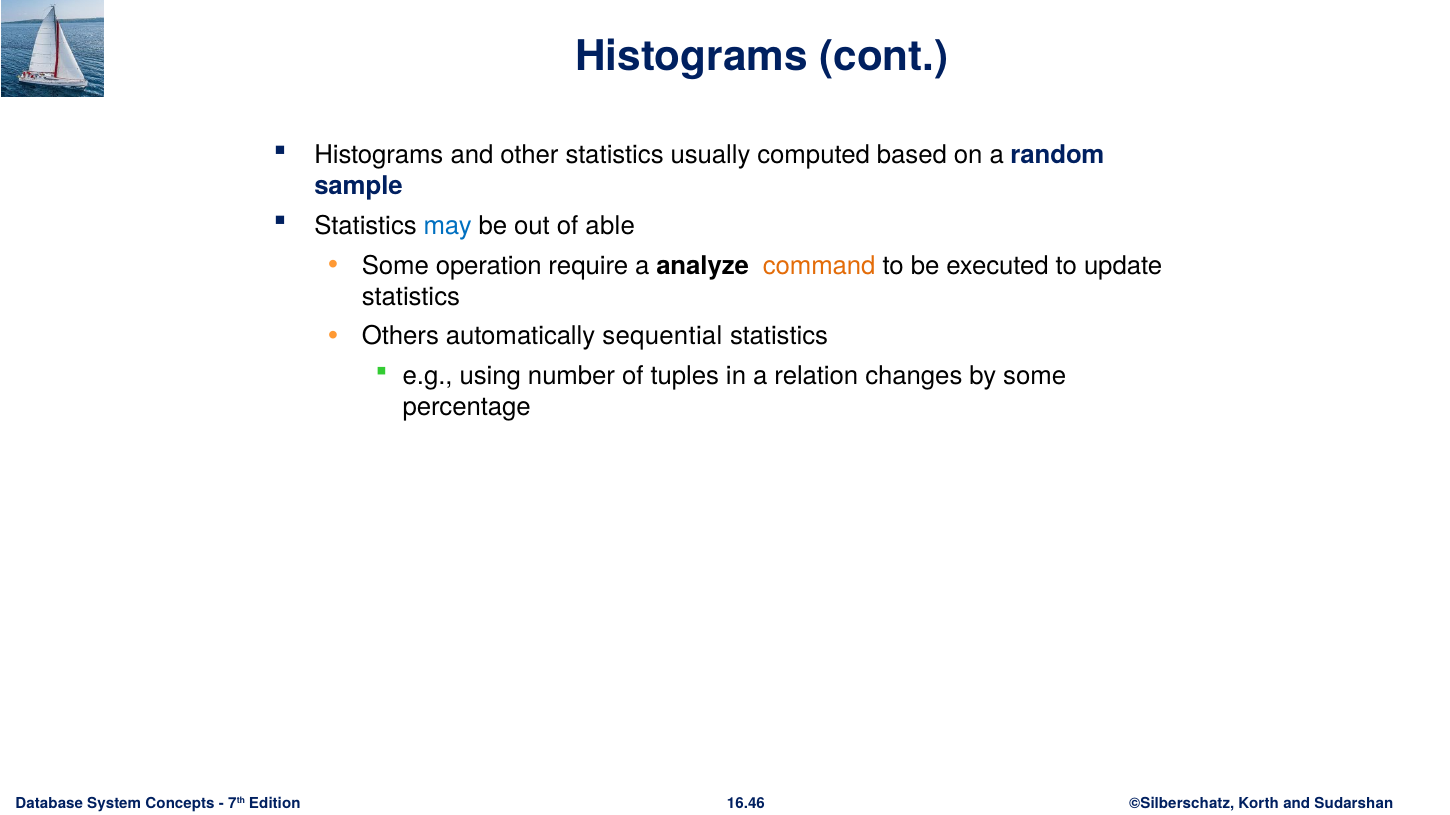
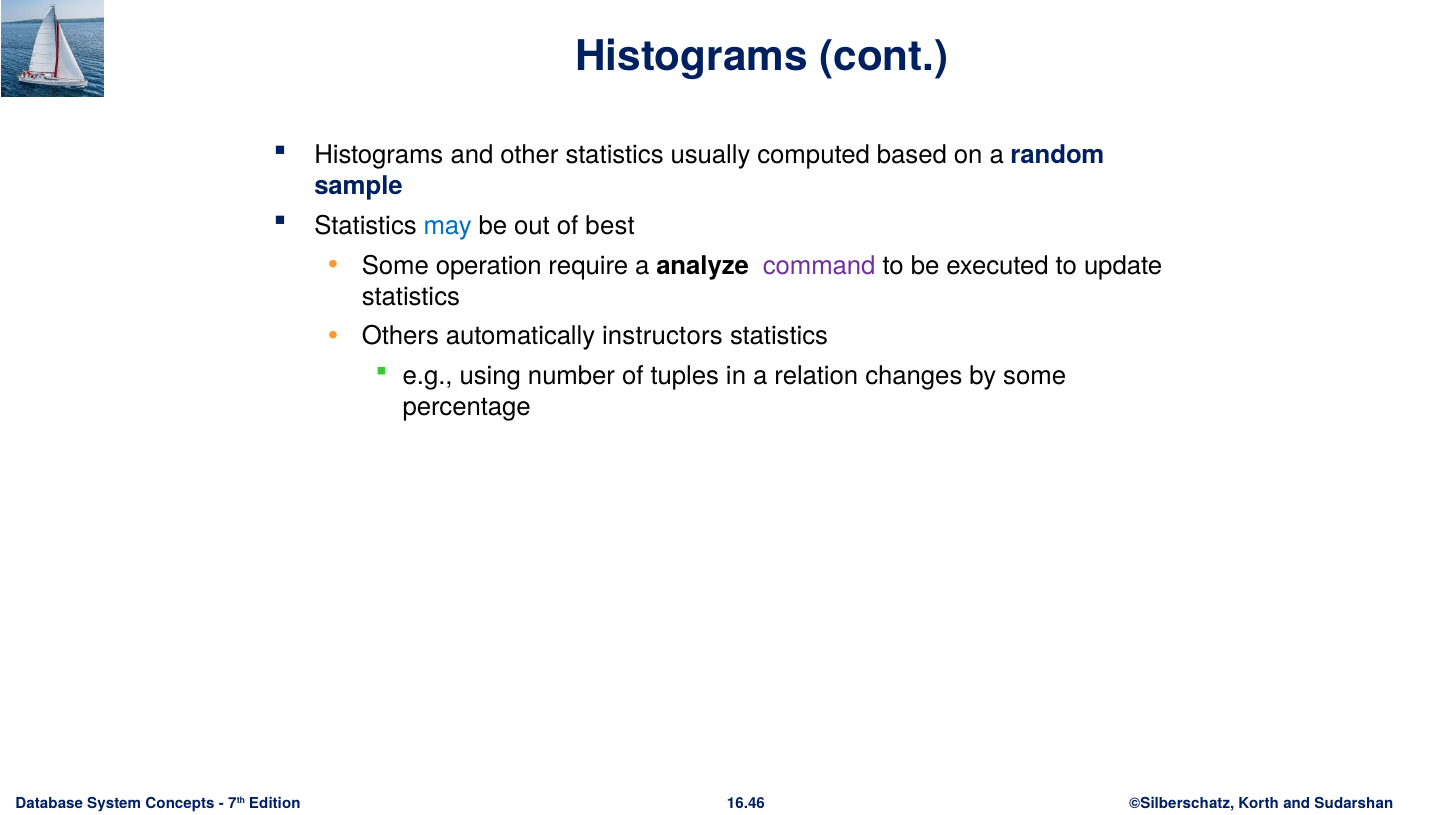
able: able -> best
command colour: orange -> purple
sequential: sequential -> instructors
